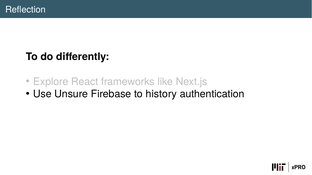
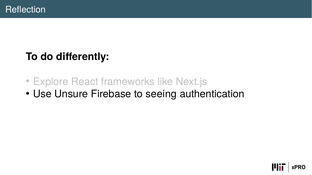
history: history -> seeing
